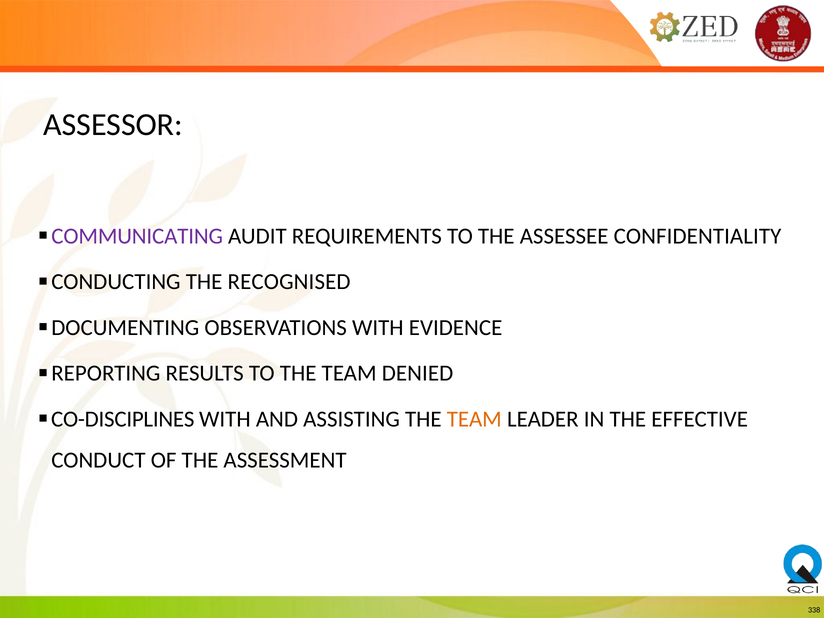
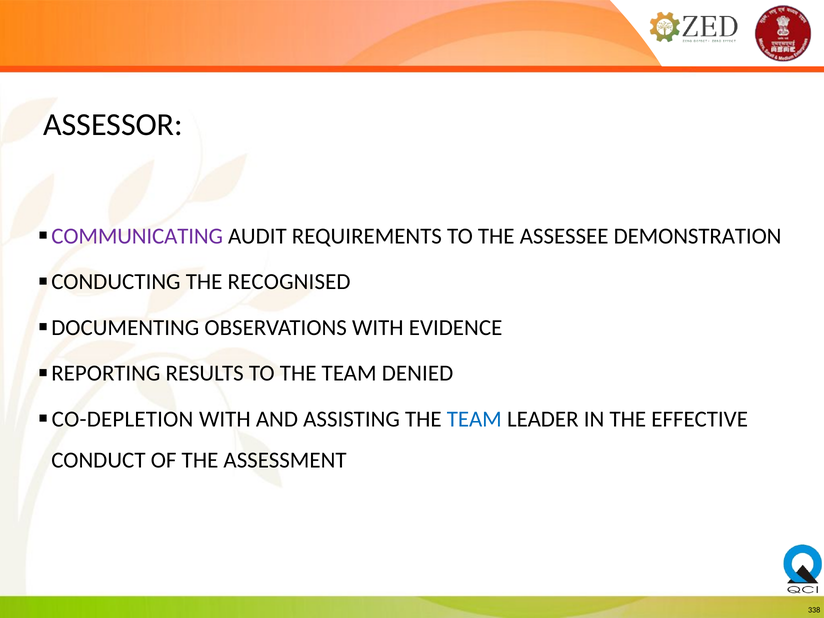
CONFIDENTIALITY: CONFIDENTIALITY -> DEMONSTRATION
CO-DISCIPLINES: CO-DISCIPLINES -> CO-DEPLETION
TEAM at (474, 419) colour: orange -> blue
